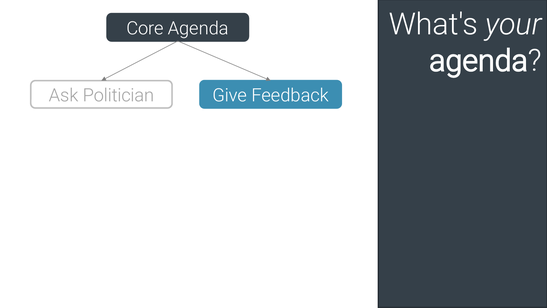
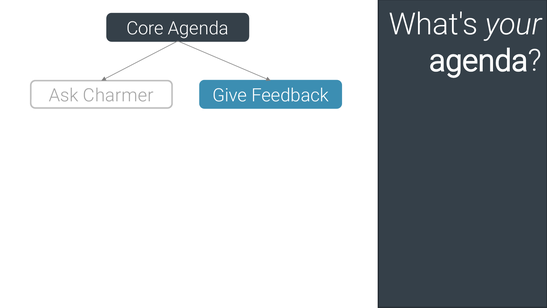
Politician: Politician -> Charmer
